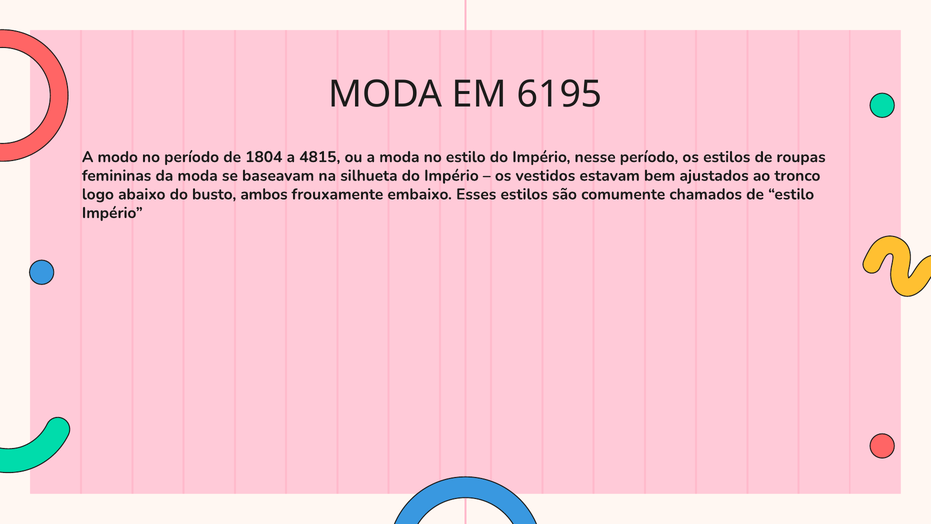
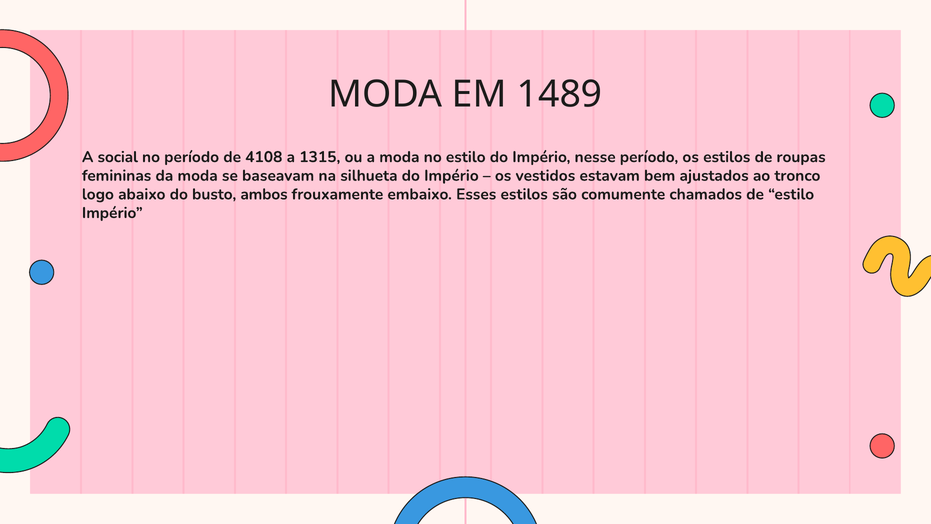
6195: 6195 -> 1489
modo: modo -> social
1804: 1804 -> 4108
4815: 4815 -> 1315
